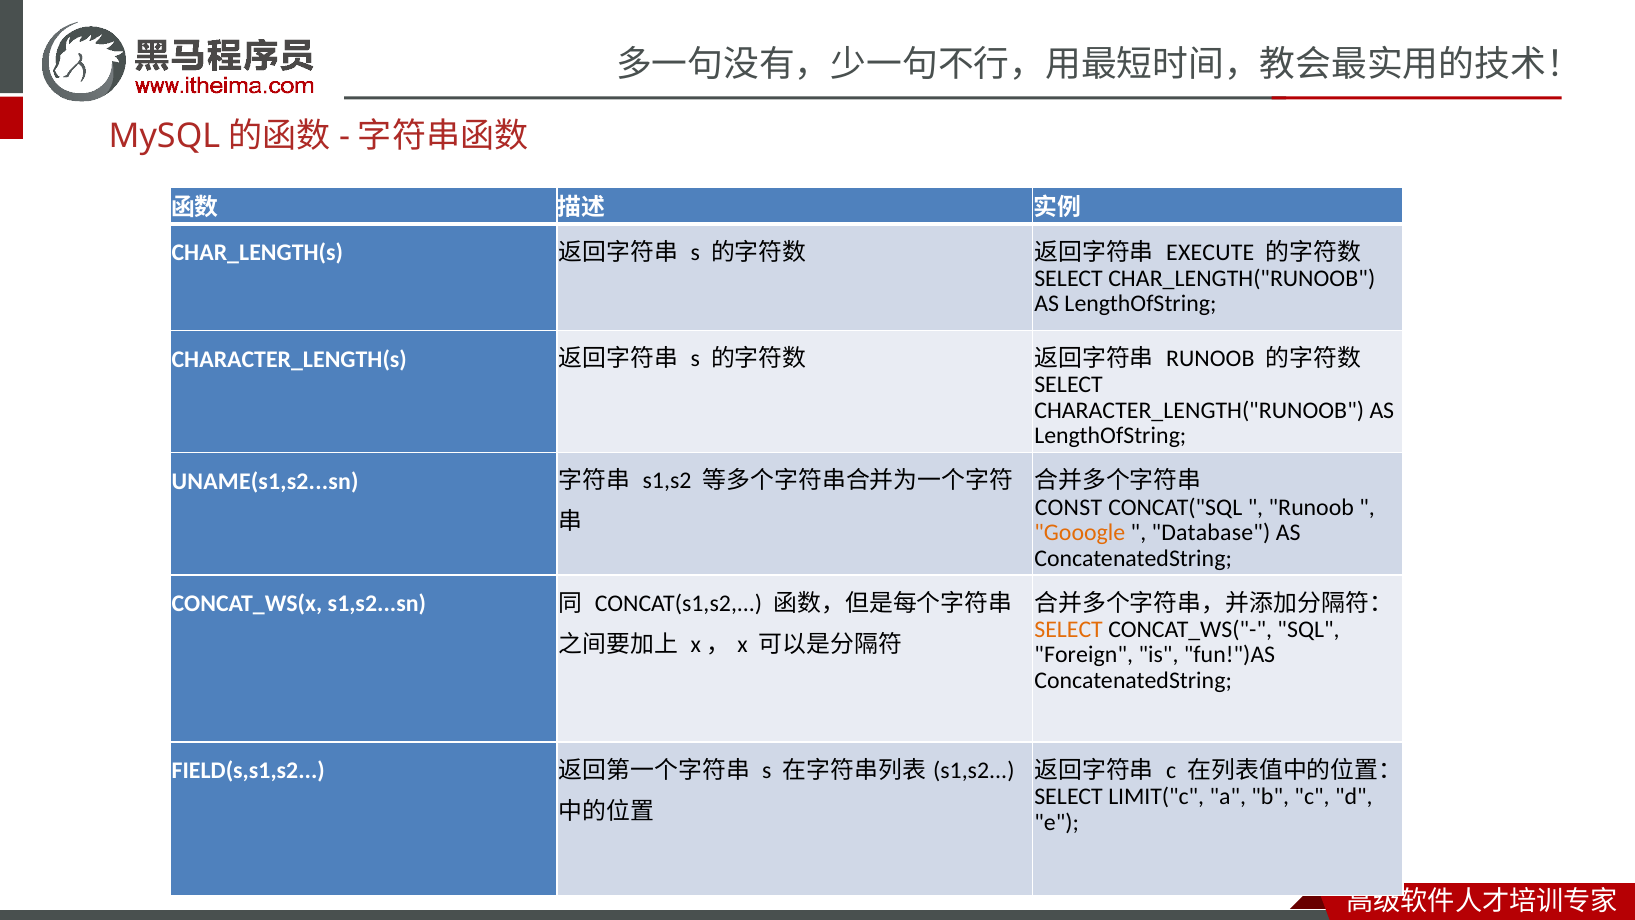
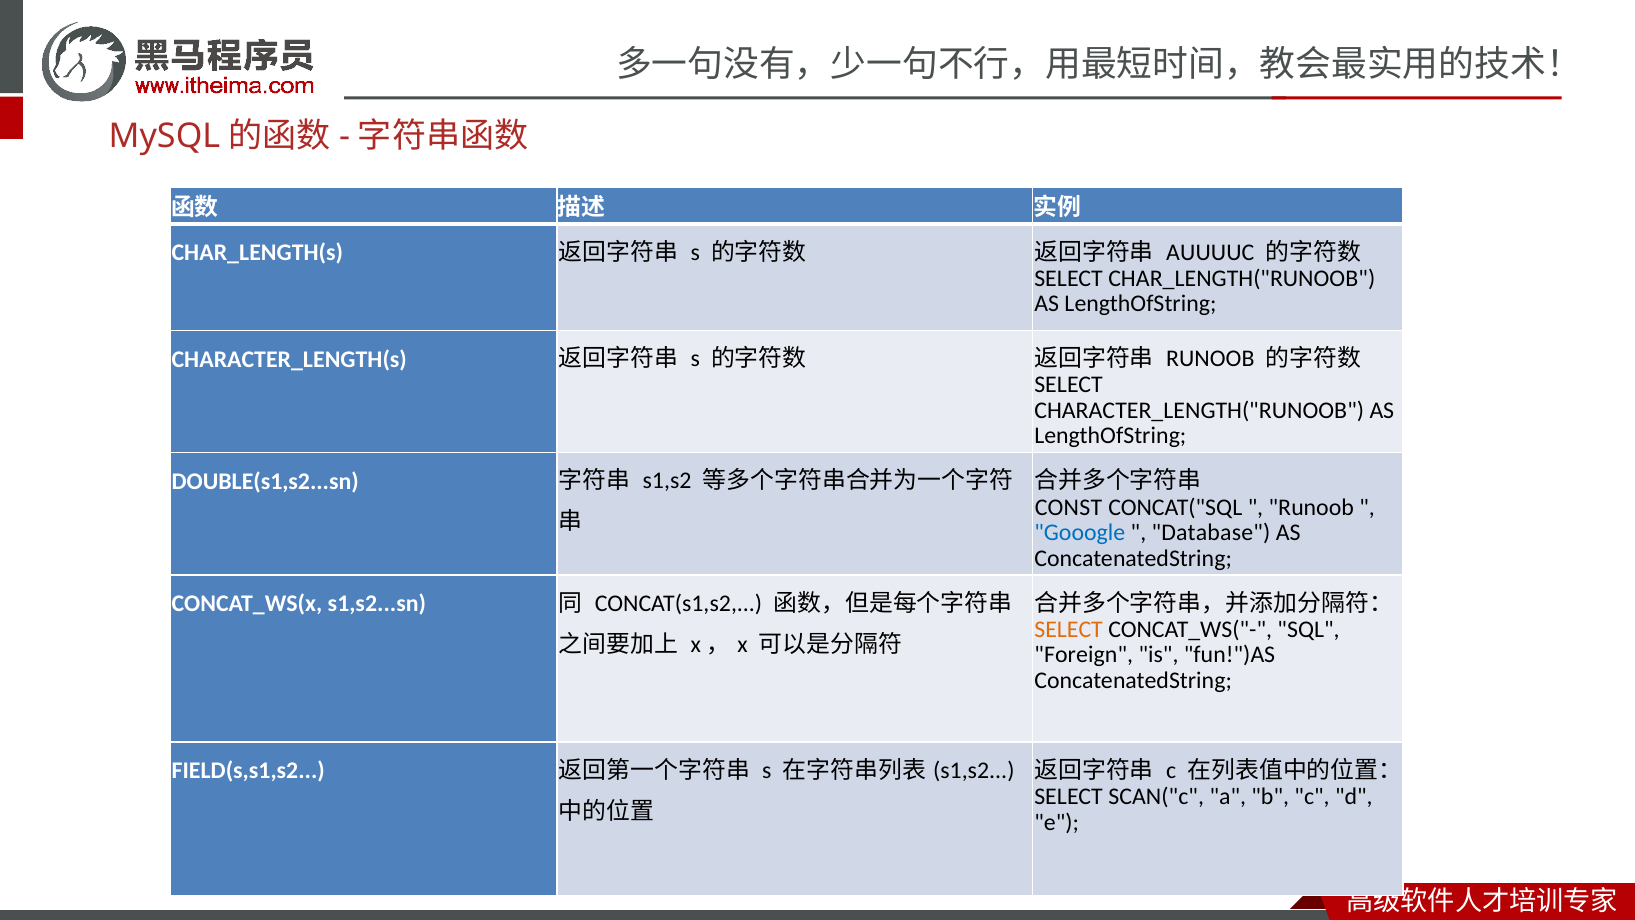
EXECUTE: EXECUTE -> AUUUUC
UNAME(s1,s2...sn: UNAME(s1,s2...sn -> DOUBLE(s1,s2...sn
Gooogle colour: orange -> blue
LIMIT("c: LIMIT("c -> SCAN("c
